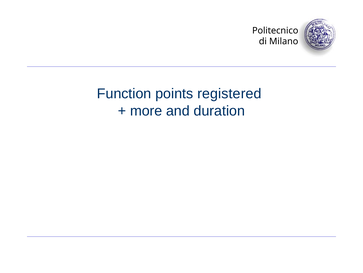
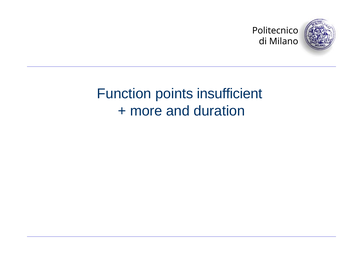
registered: registered -> insufficient
